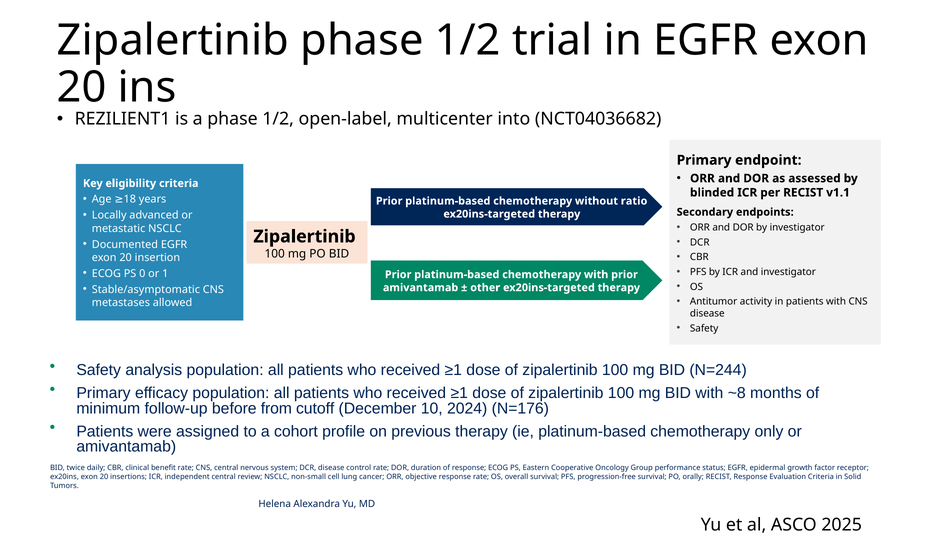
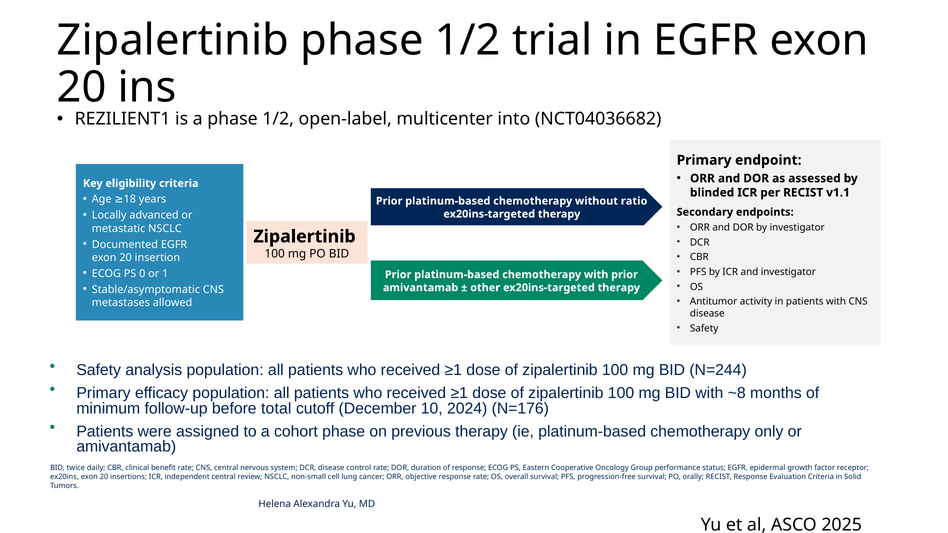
from: from -> total
cohort profile: profile -> phase
